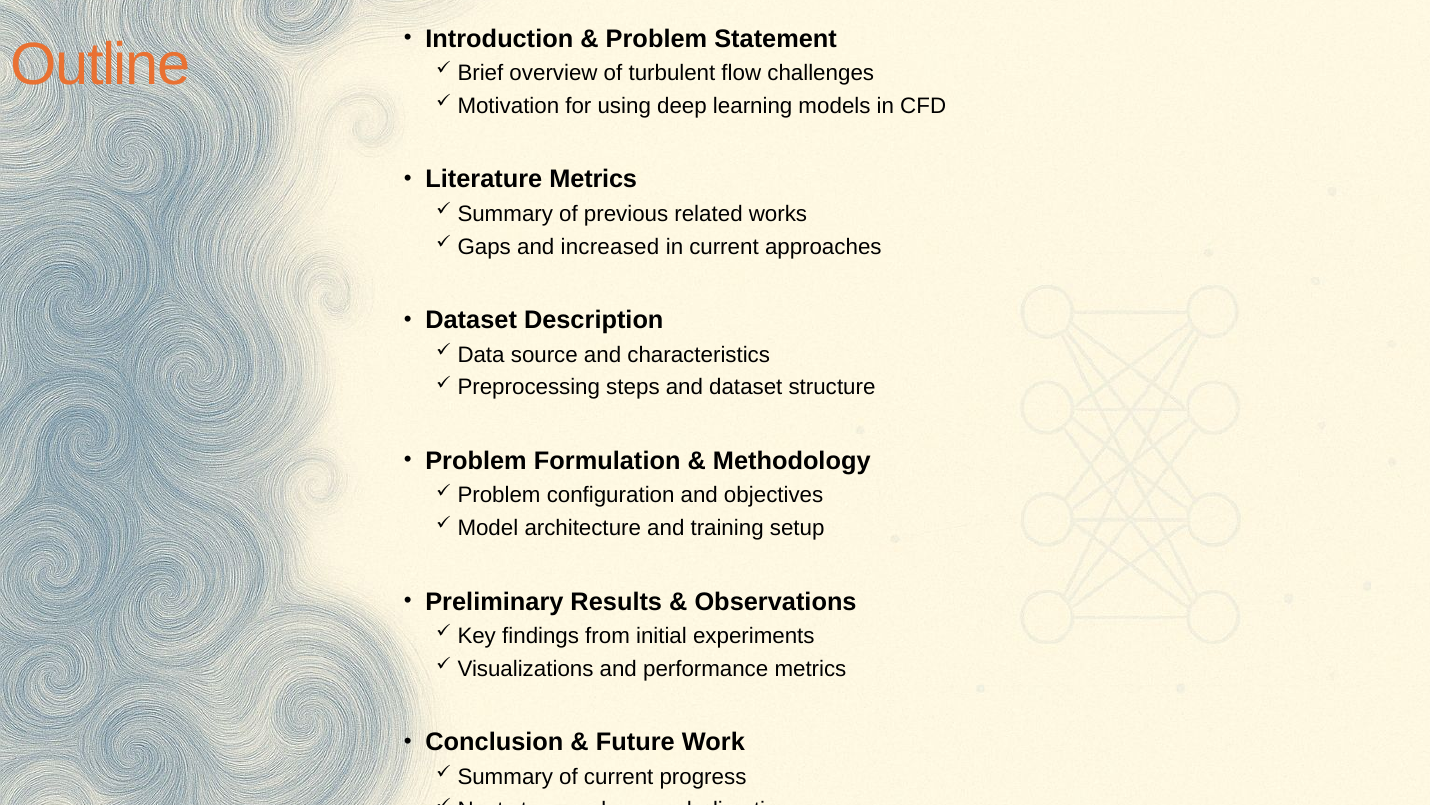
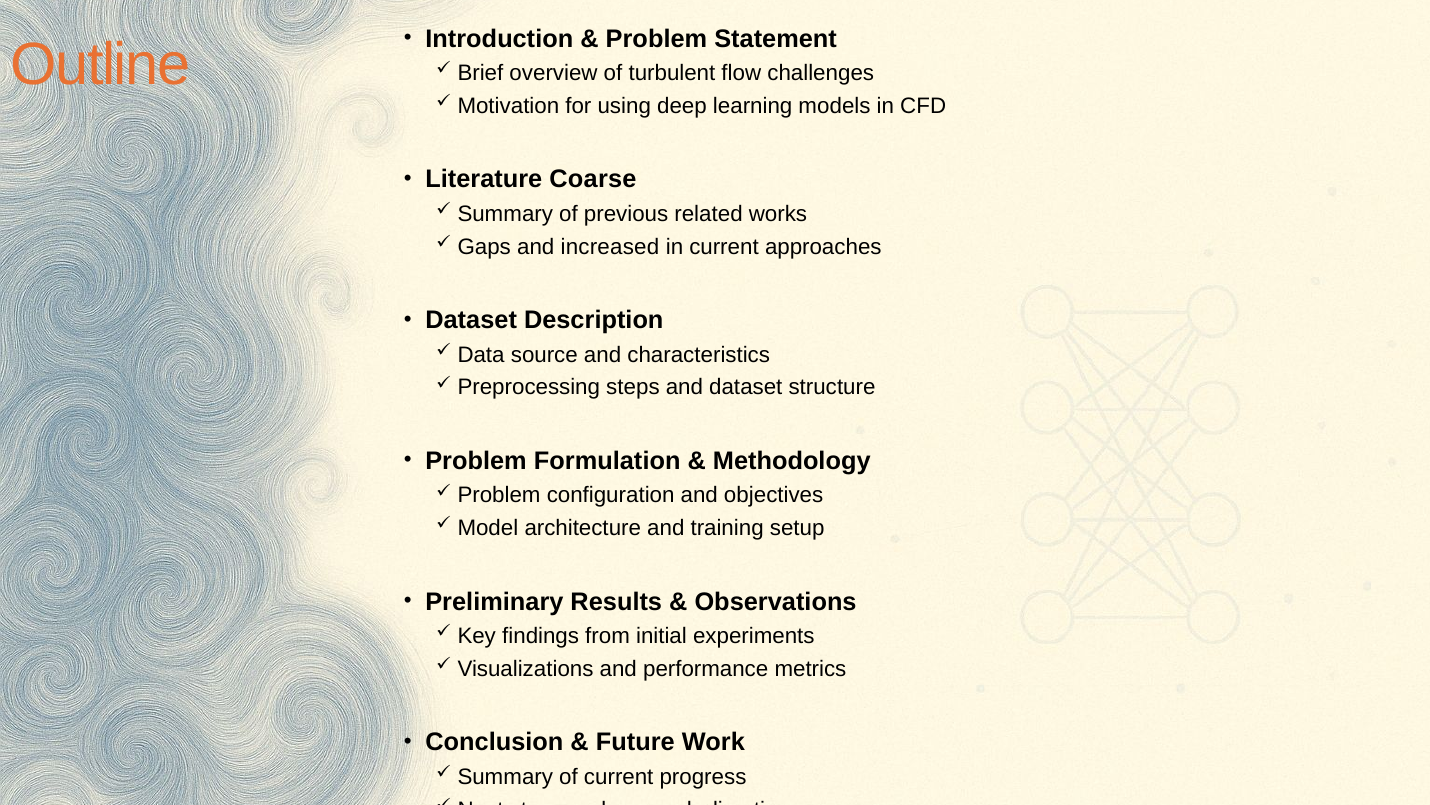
Literature Metrics: Metrics -> Coarse
